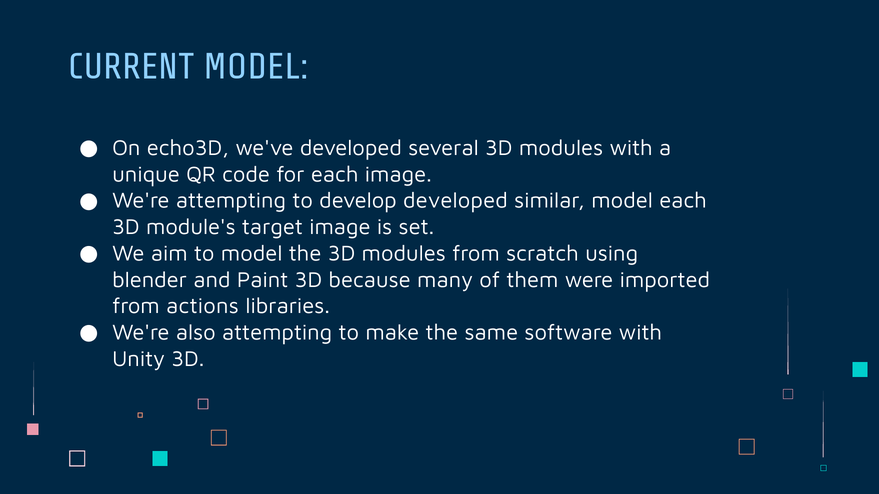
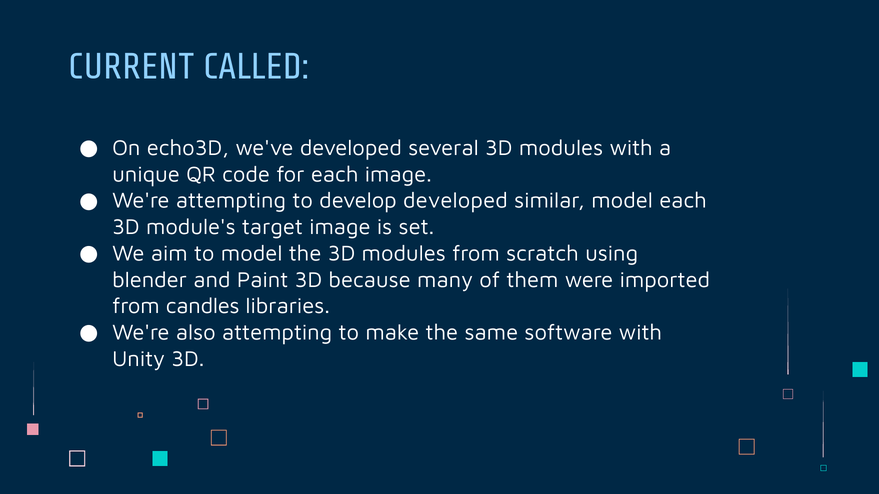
CURRENT MODEL: MODEL -> CALLED
actions: actions -> candles
